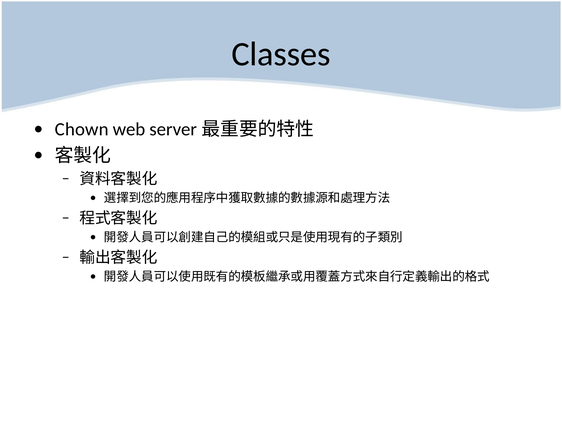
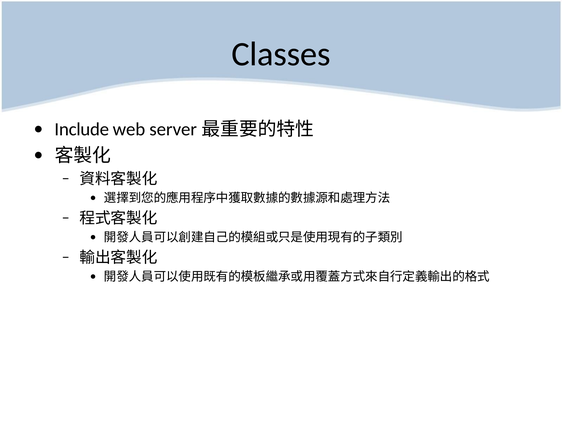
Chown: Chown -> Include
